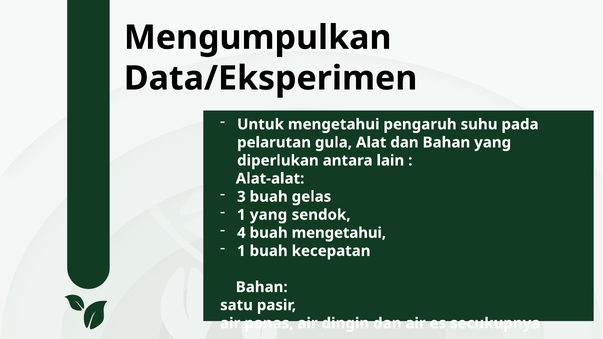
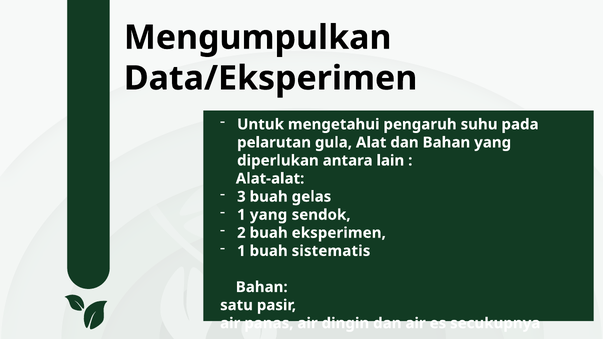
4: 4 -> 2
buah mengetahui: mengetahui -> eksperimen
kecepatan: kecepatan -> sistematis
